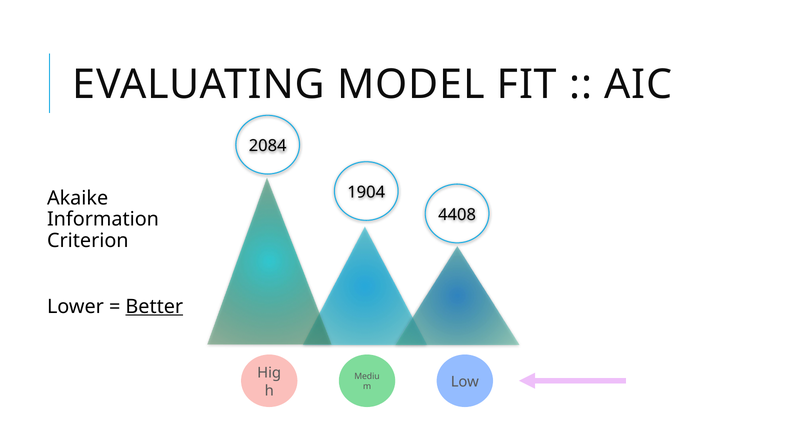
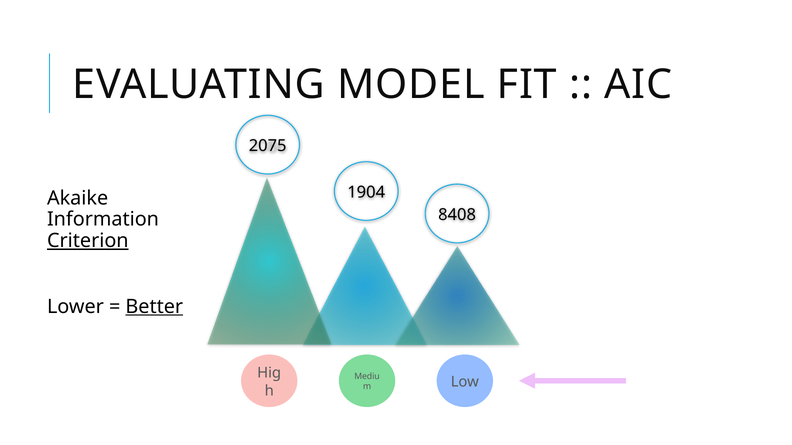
2084: 2084 -> 2075
4408: 4408 -> 8408
Criterion underline: none -> present
